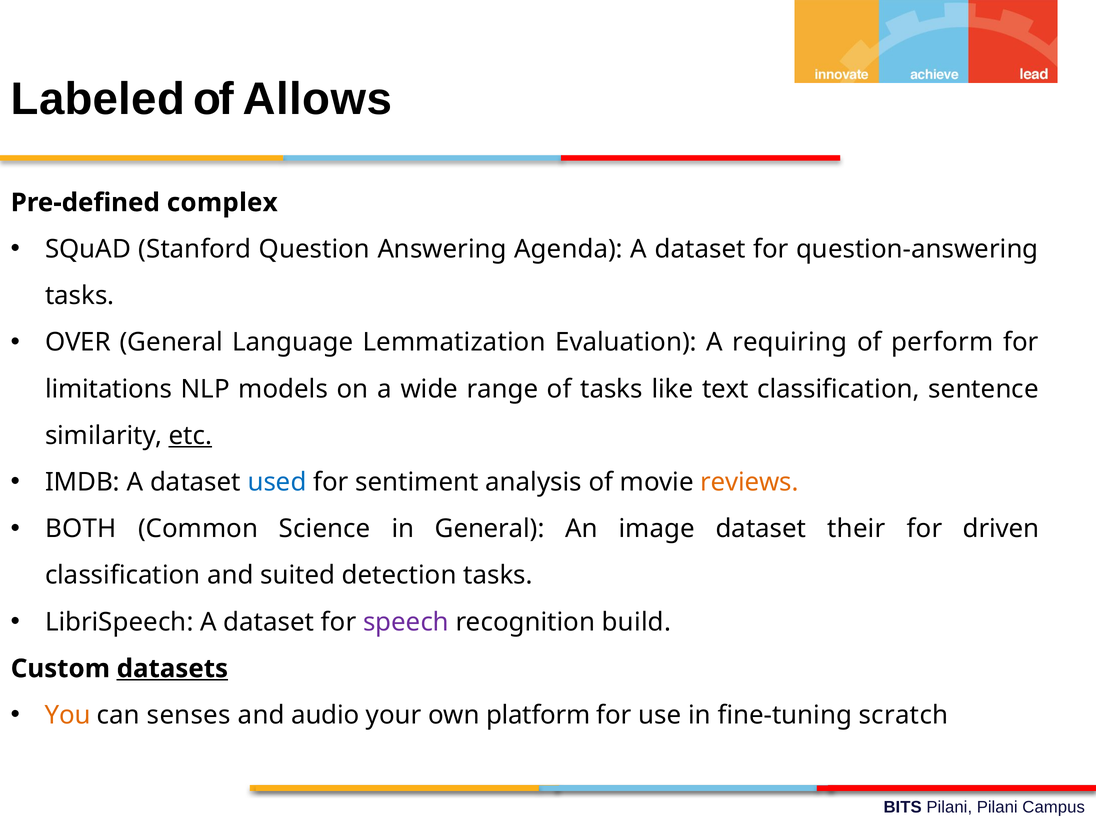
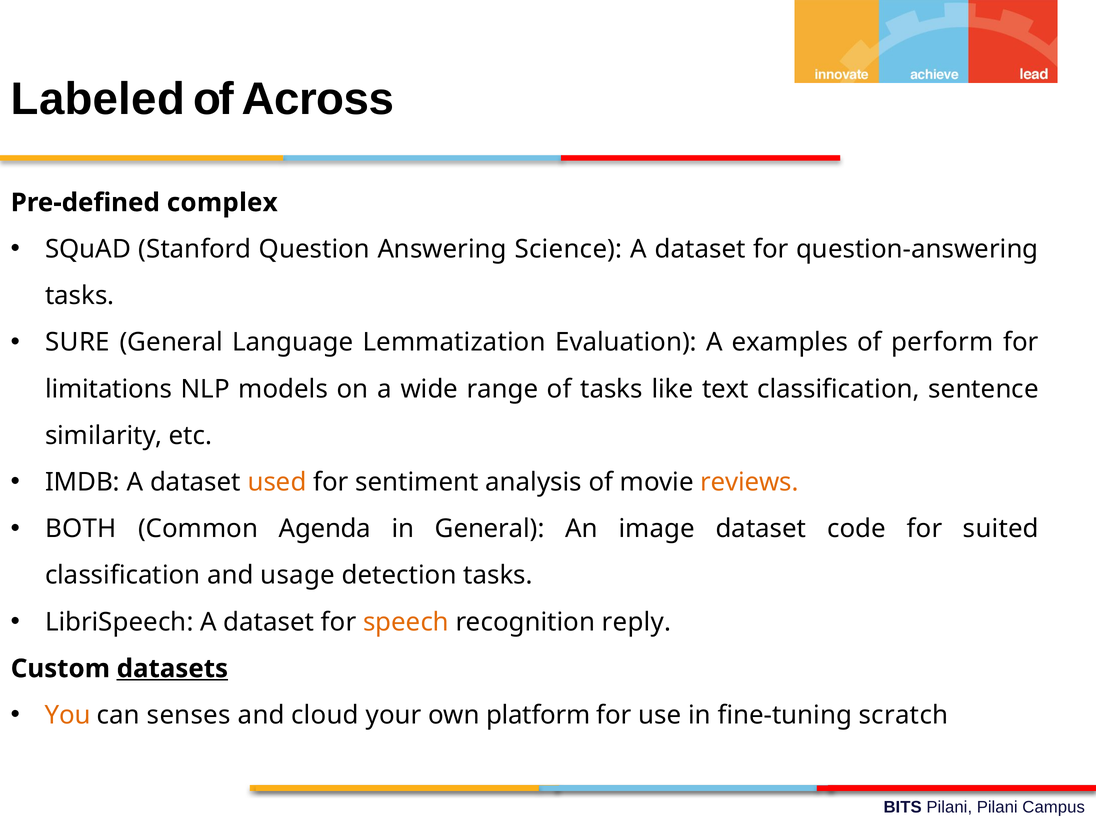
Allows: Allows -> Across
Agenda: Agenda -> Science
OVER: OVER -> SURE
requiring: requiring -> examples
etc underline: present -> none
used colour: blue -> orange
Science: Science -> Agenda
their: their -> code
driven: driven -> suited
suited: suited -> usage
speech colour: purple -> orange
build: build -> reply
audio: audio -> cloud
